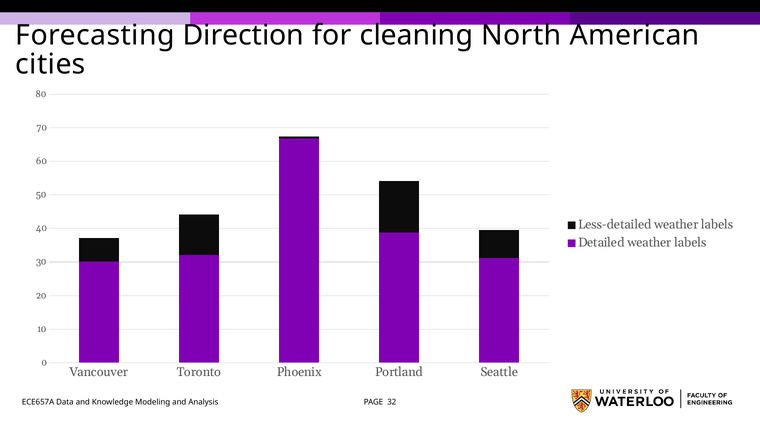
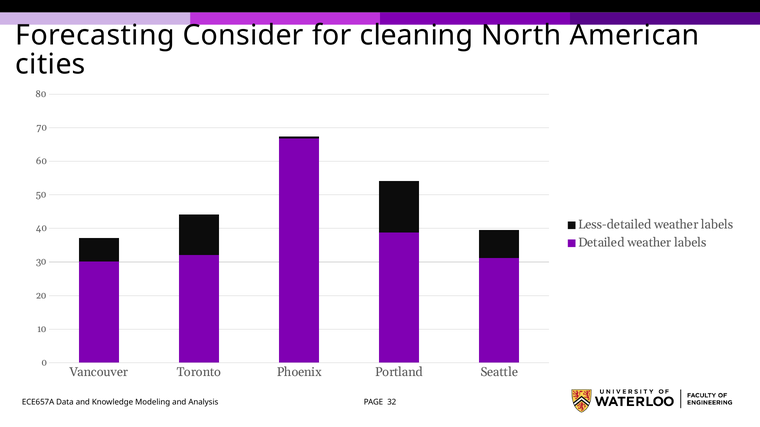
Direction: Direction -> Consider
